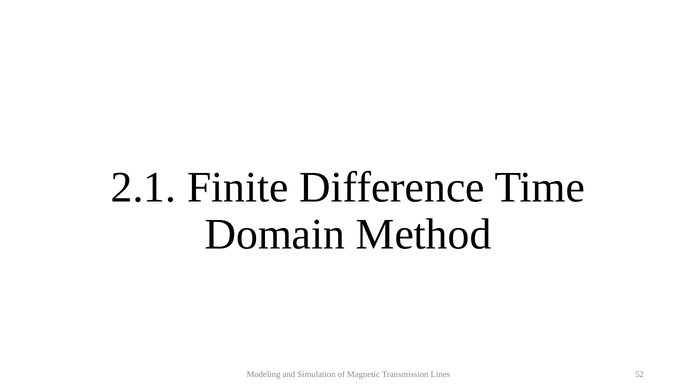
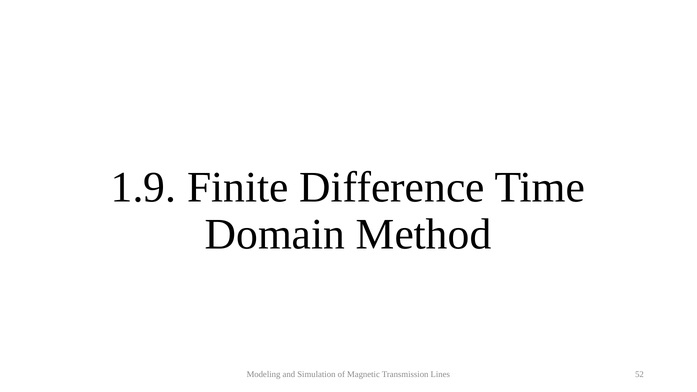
2.1: 2.1 -> 1.9
